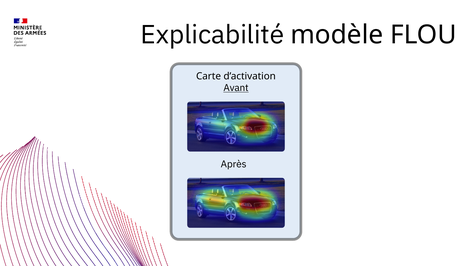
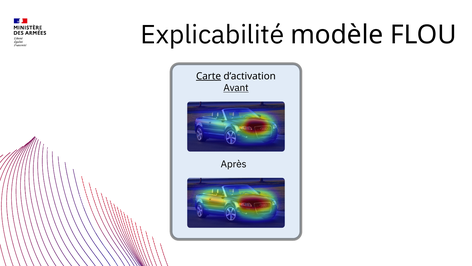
Carte underline: none -> present
